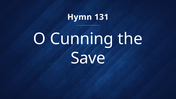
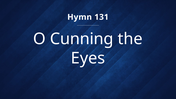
Save: Save -> Eyes
